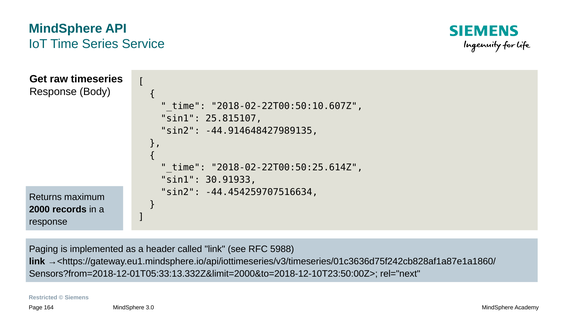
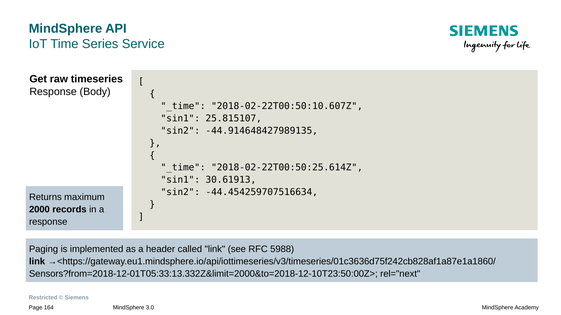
30.91933: 30.91933 -> 30.61913
